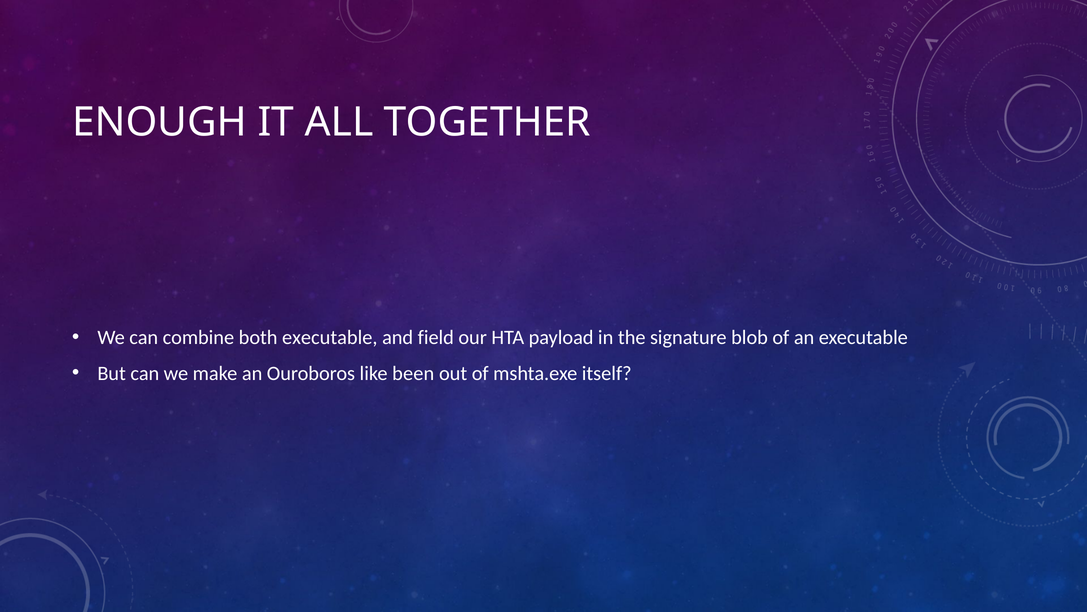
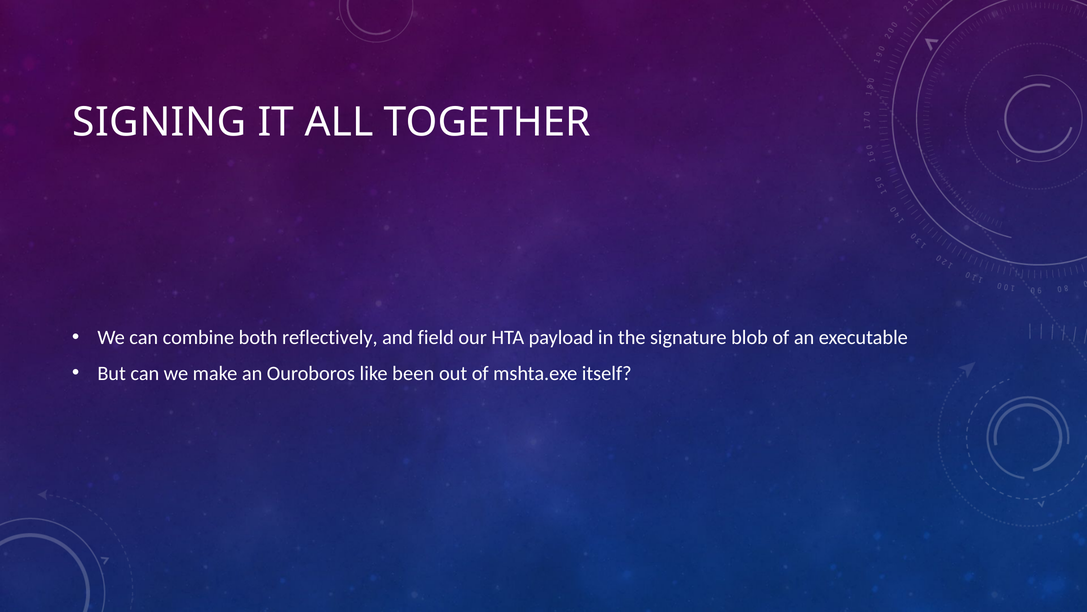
ENOUGH: ENOUGH -> SIGNING
both executable: executable -> reflectively
